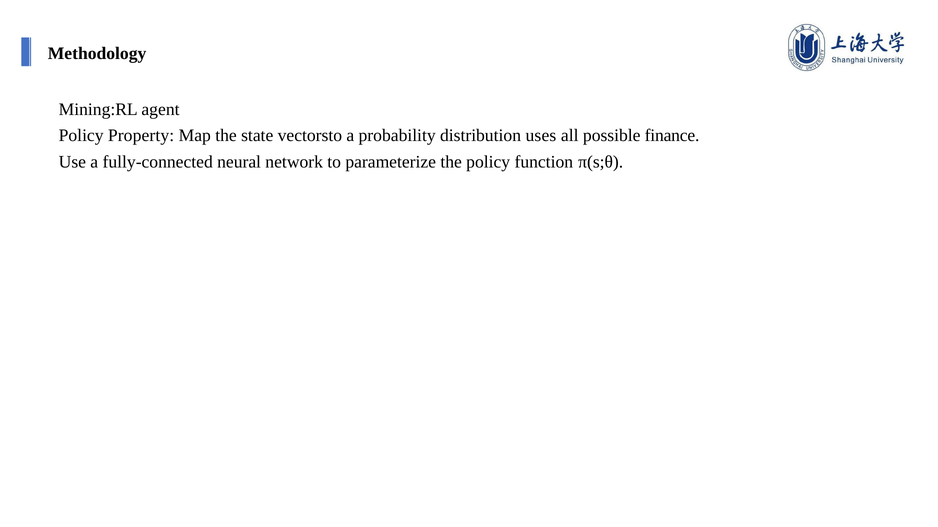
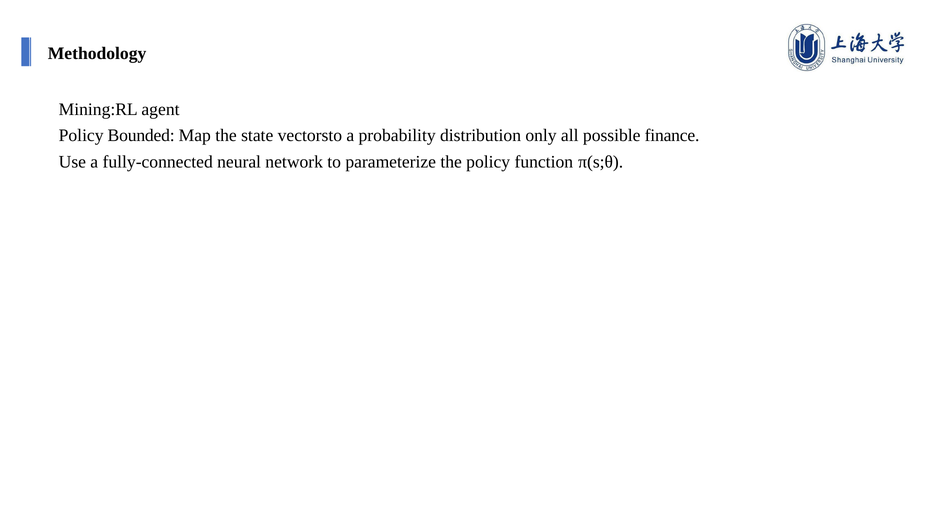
Property: Property -> Bounded
uses: uses -> only
